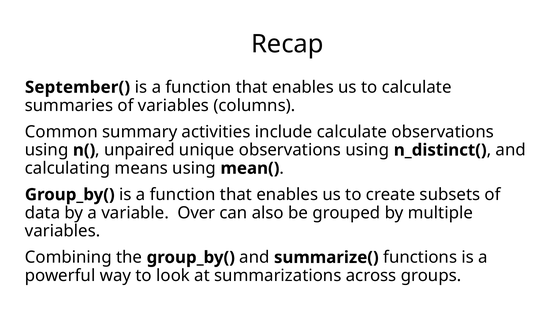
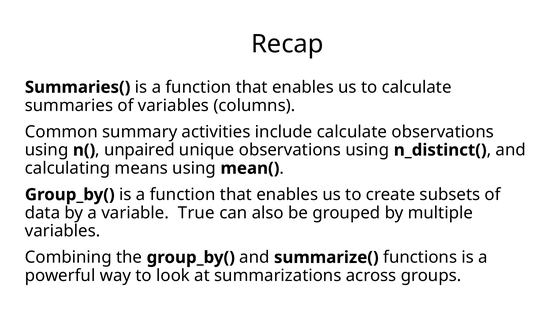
September(: September( -> Summaries(
Over: Over -> True
